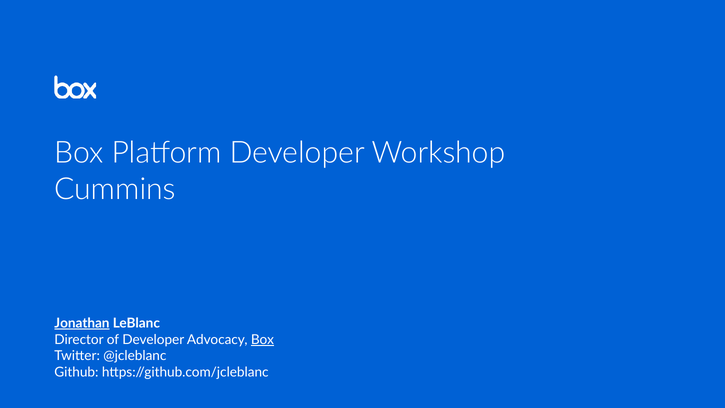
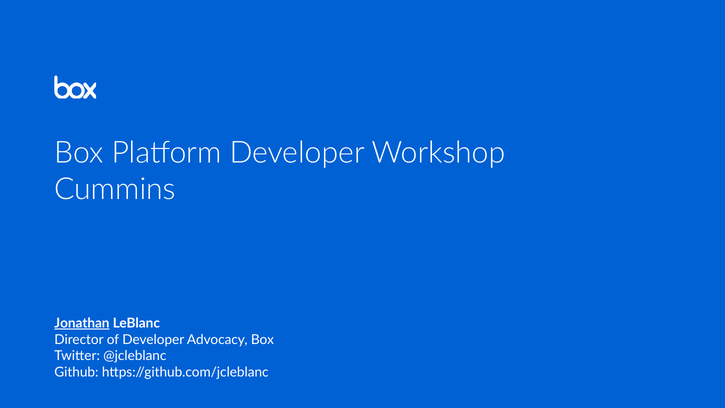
Box at (262, 339) underline: present -> none
